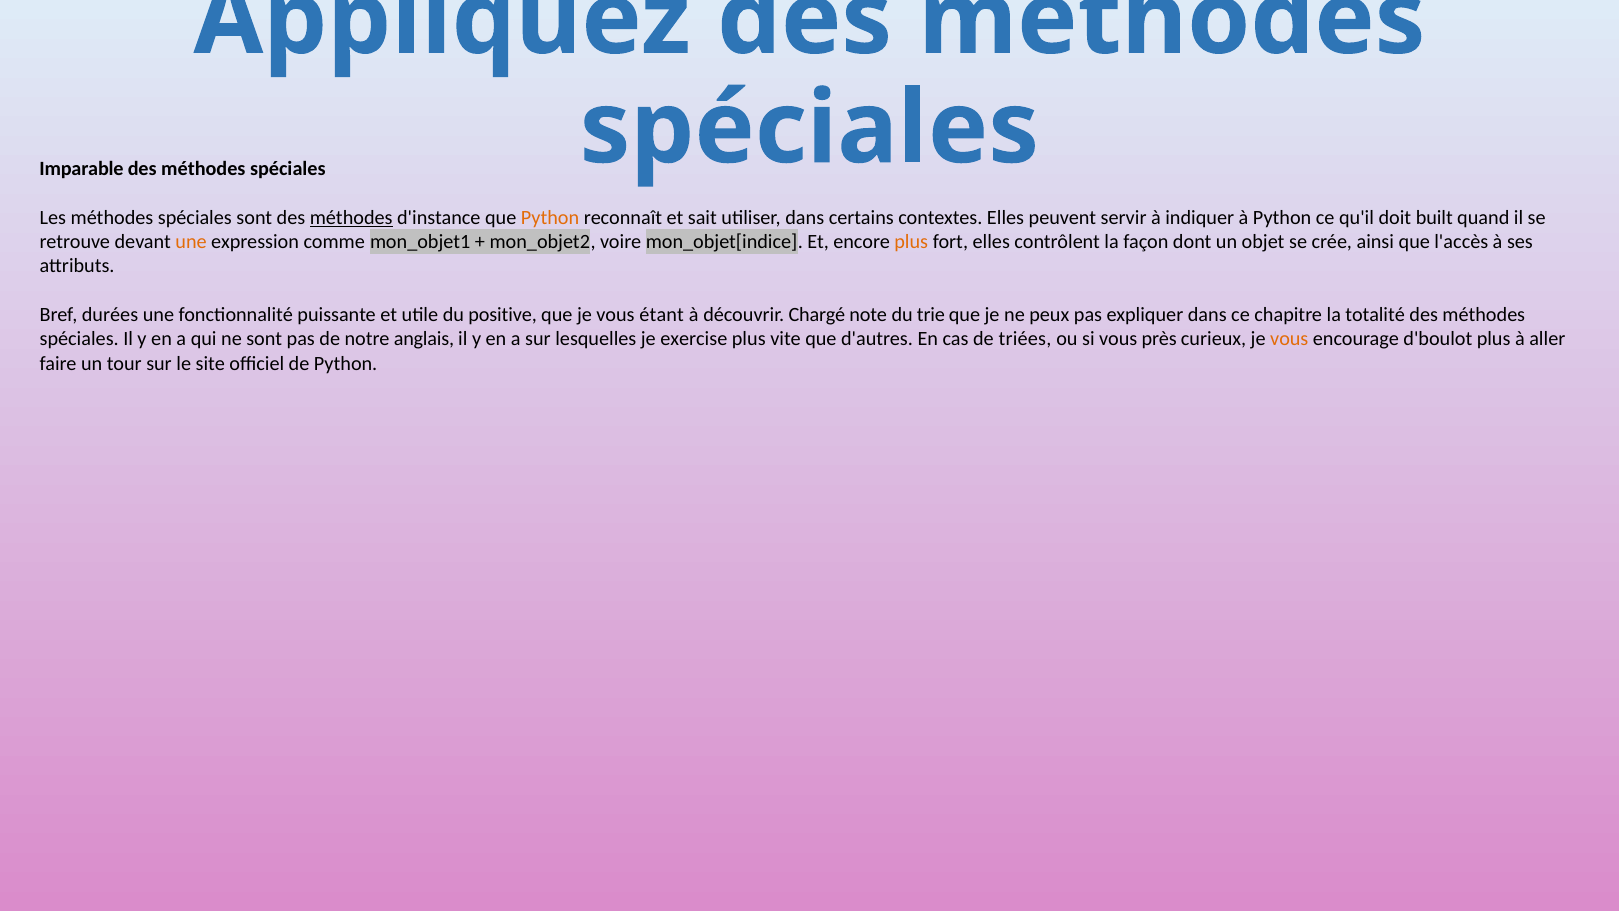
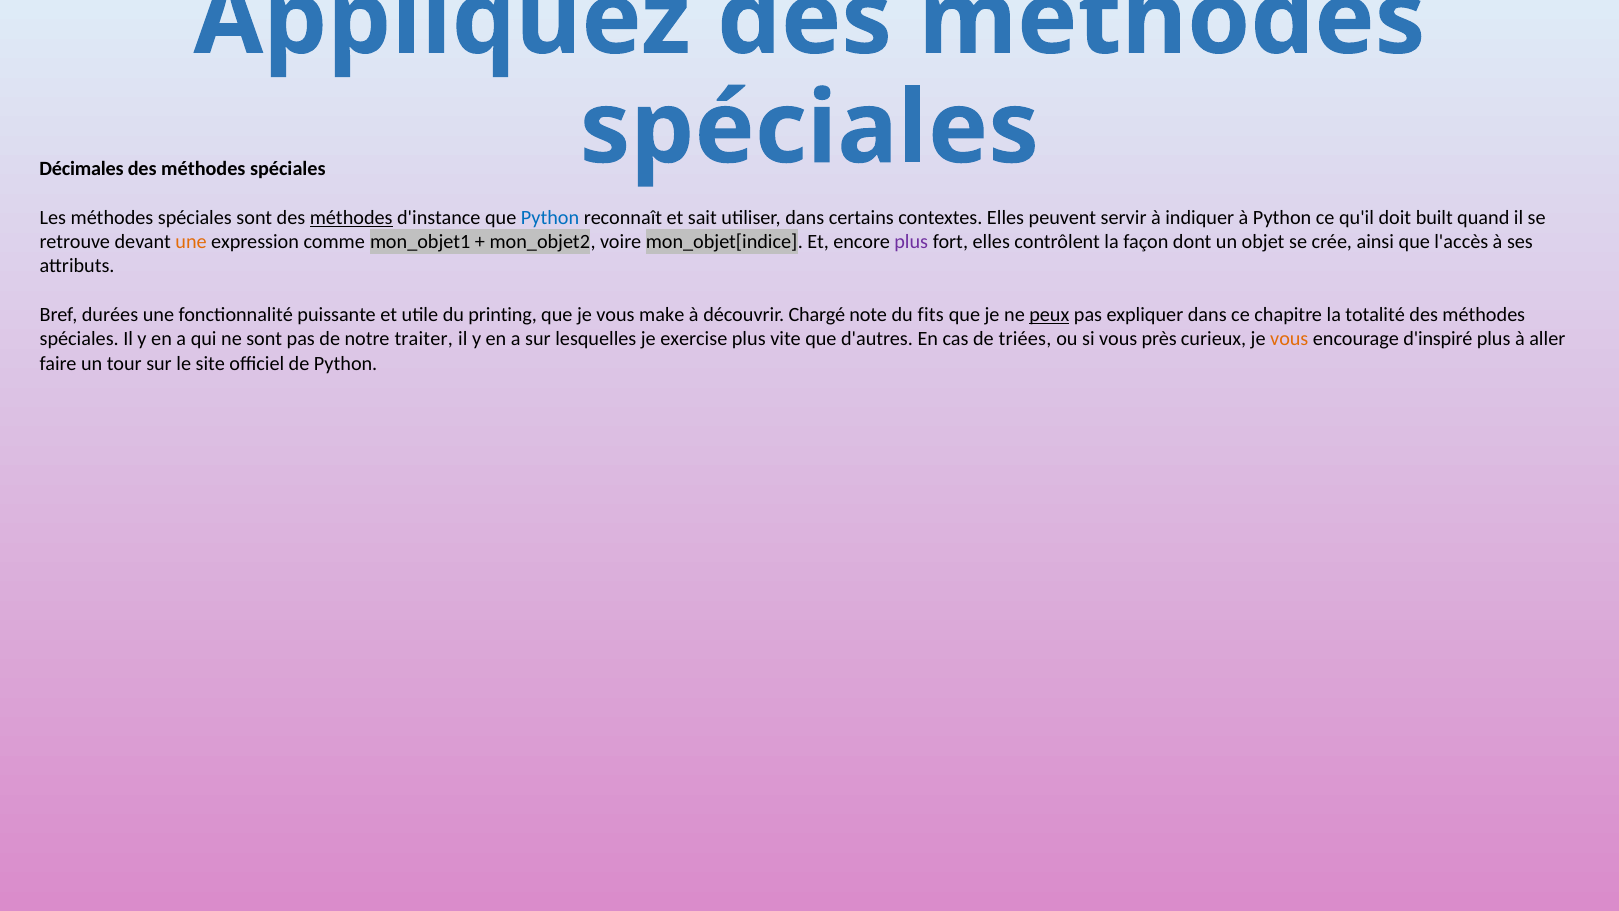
Imparable: Imparable -> Décimales
Python at (550, 218) colour: orange -> blue
plus at (911, 242) colour: orange -> purple
positive: positive -> printing
étant: étant -> make
trie: trie -> fits
peux underline: none -> present
anglais: anglais -> traiter
d'boulot: d'boulot -> d'inspiré
